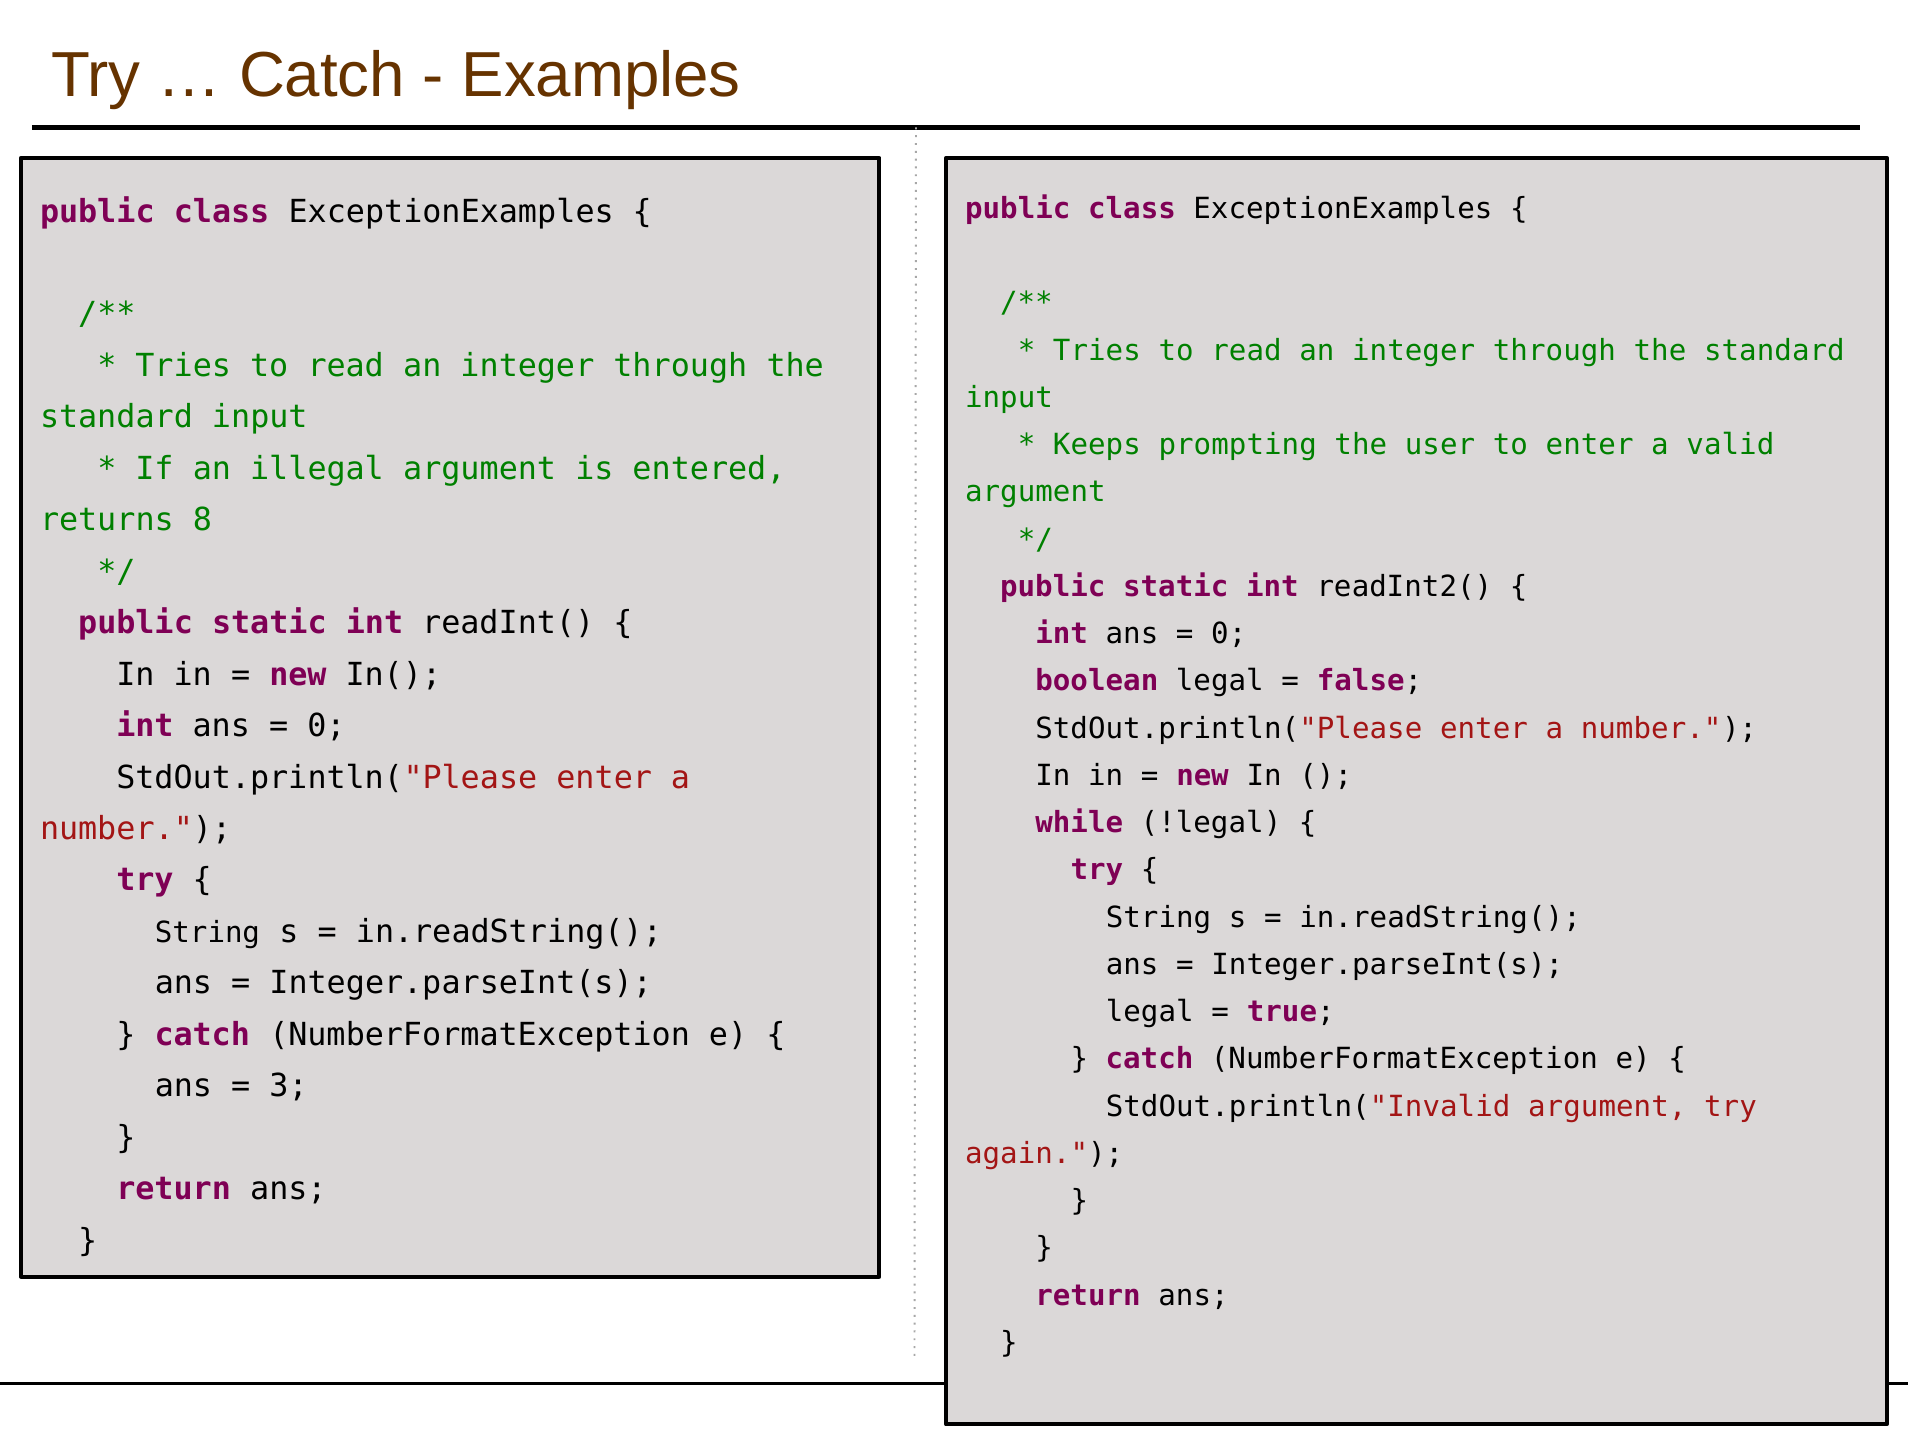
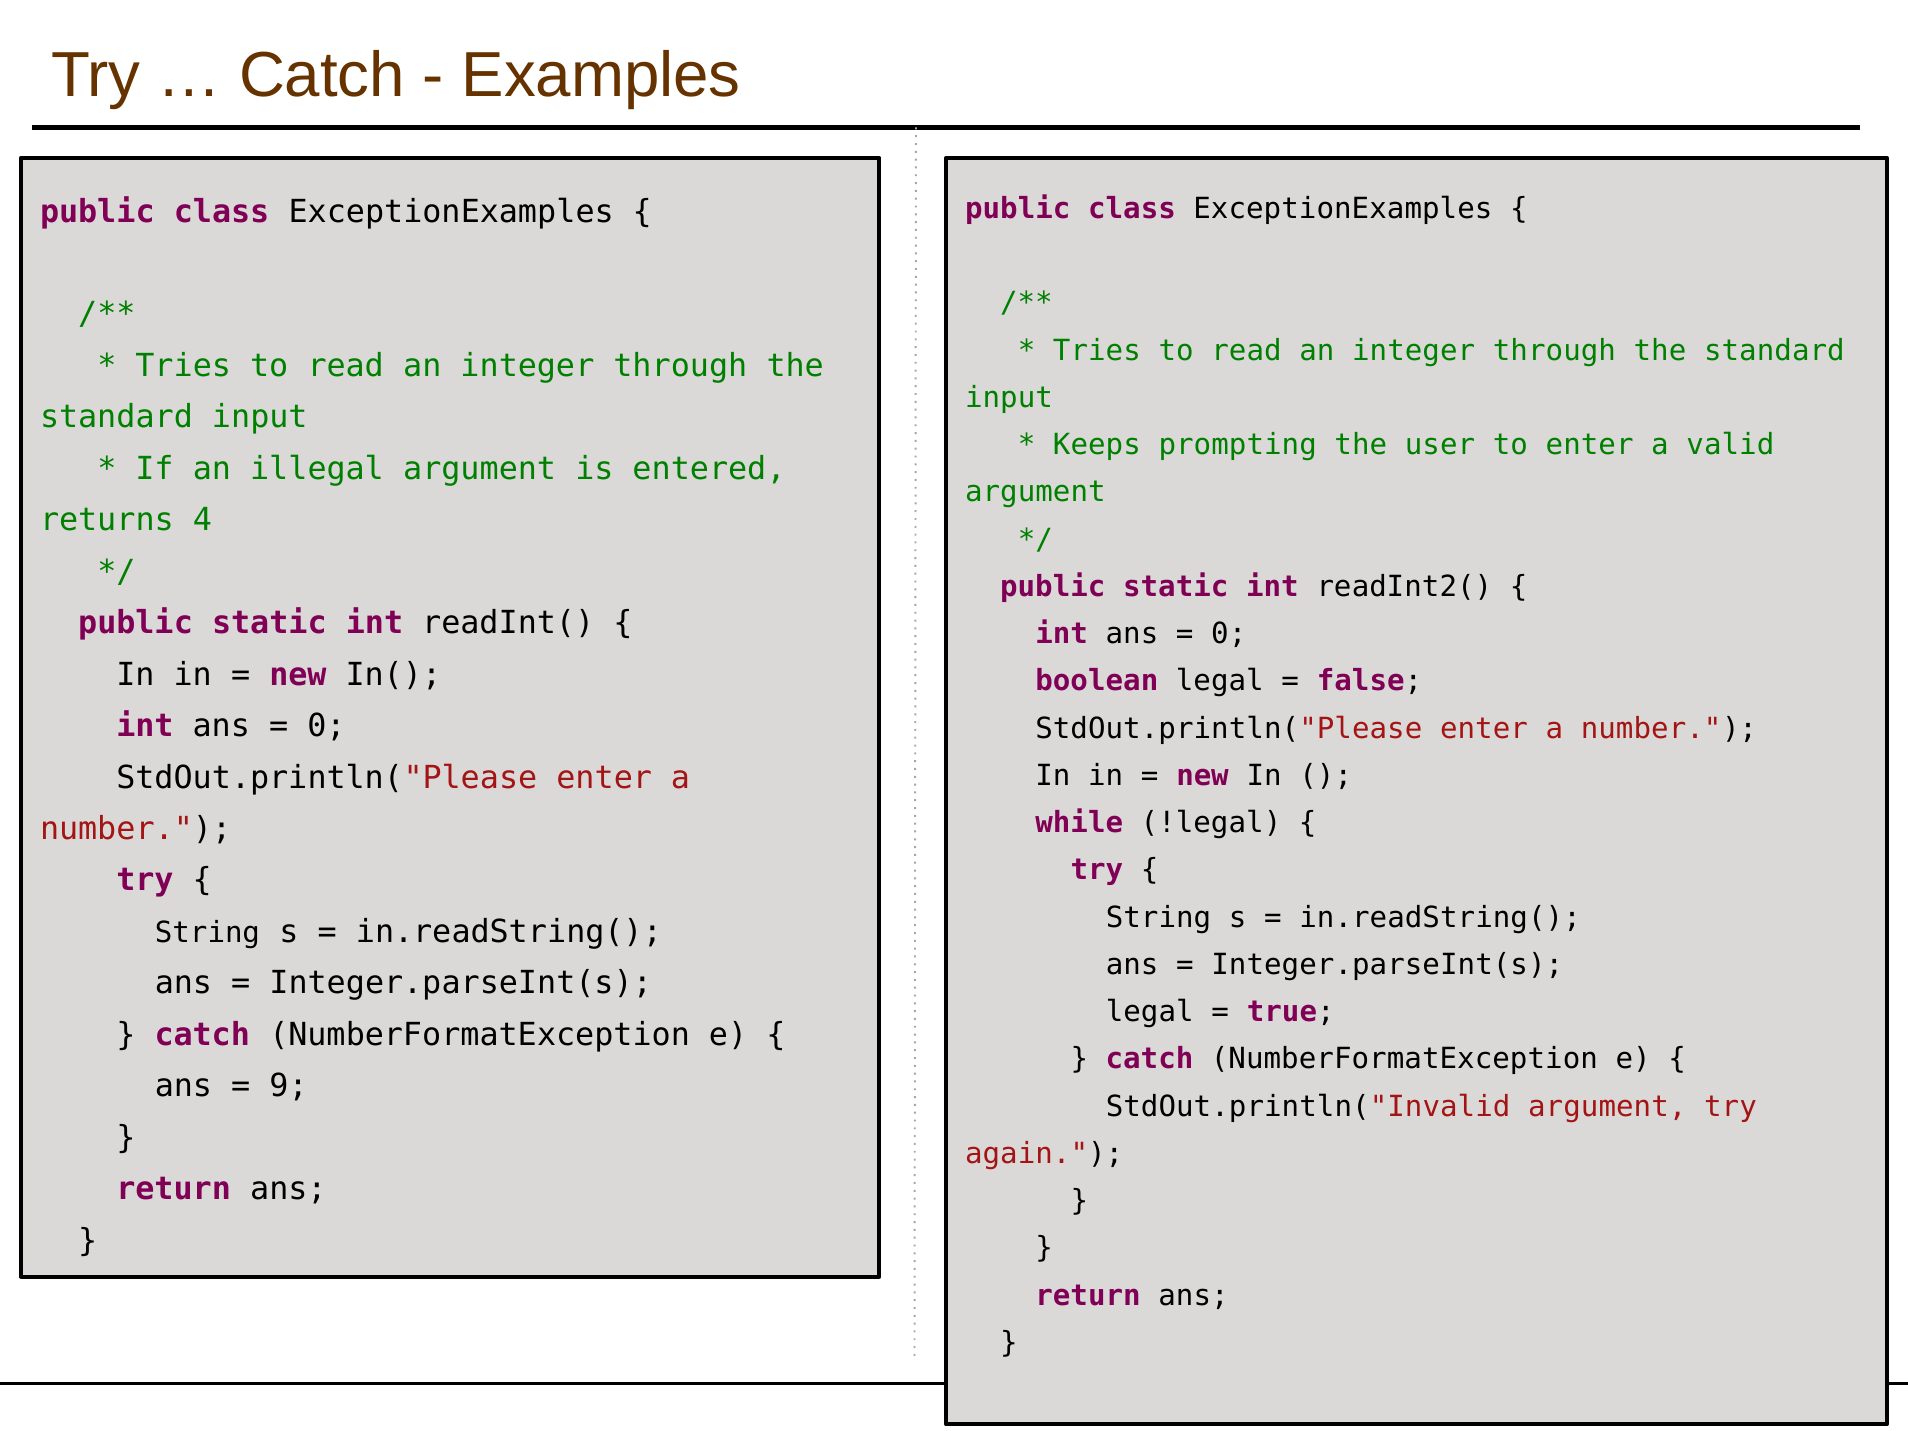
8: 8 -> 4
3: 3 -> 9
